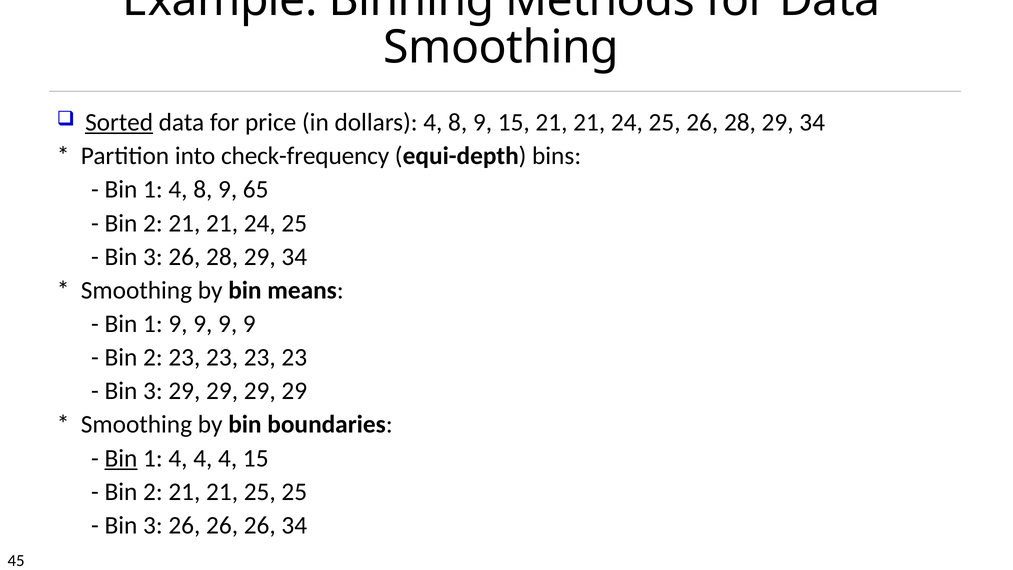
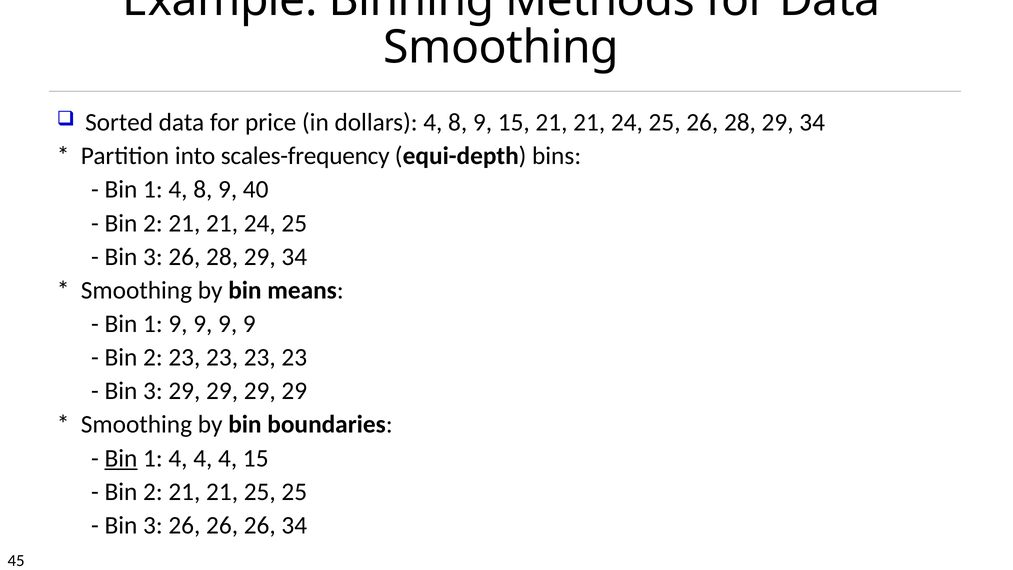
Sorted underline: present -> none
check-frequency: check-frequency -> scales-frequency
65: 65 -> 40
